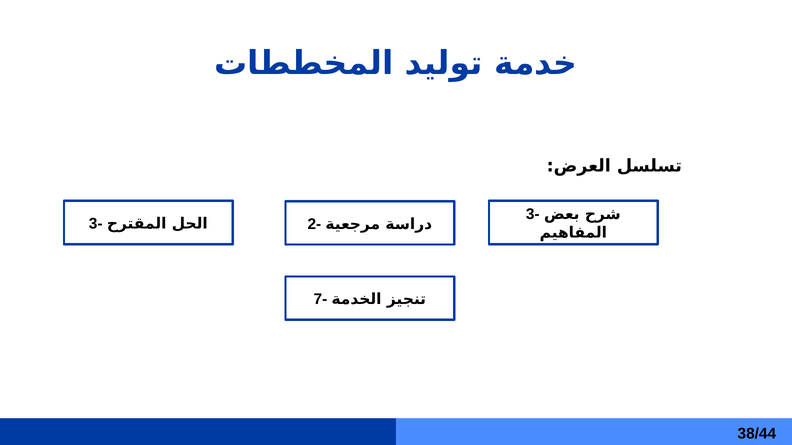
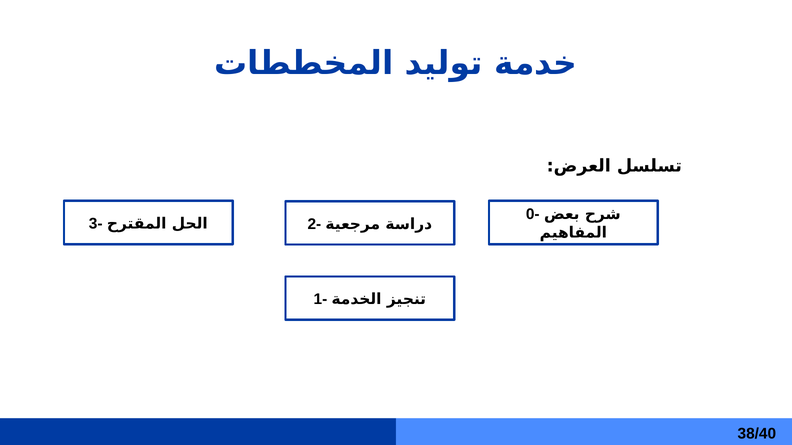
3- at (533, 215): 3- -> 0-
7-: 7- -> 1-
38/44: 38/44 -> 38/40
